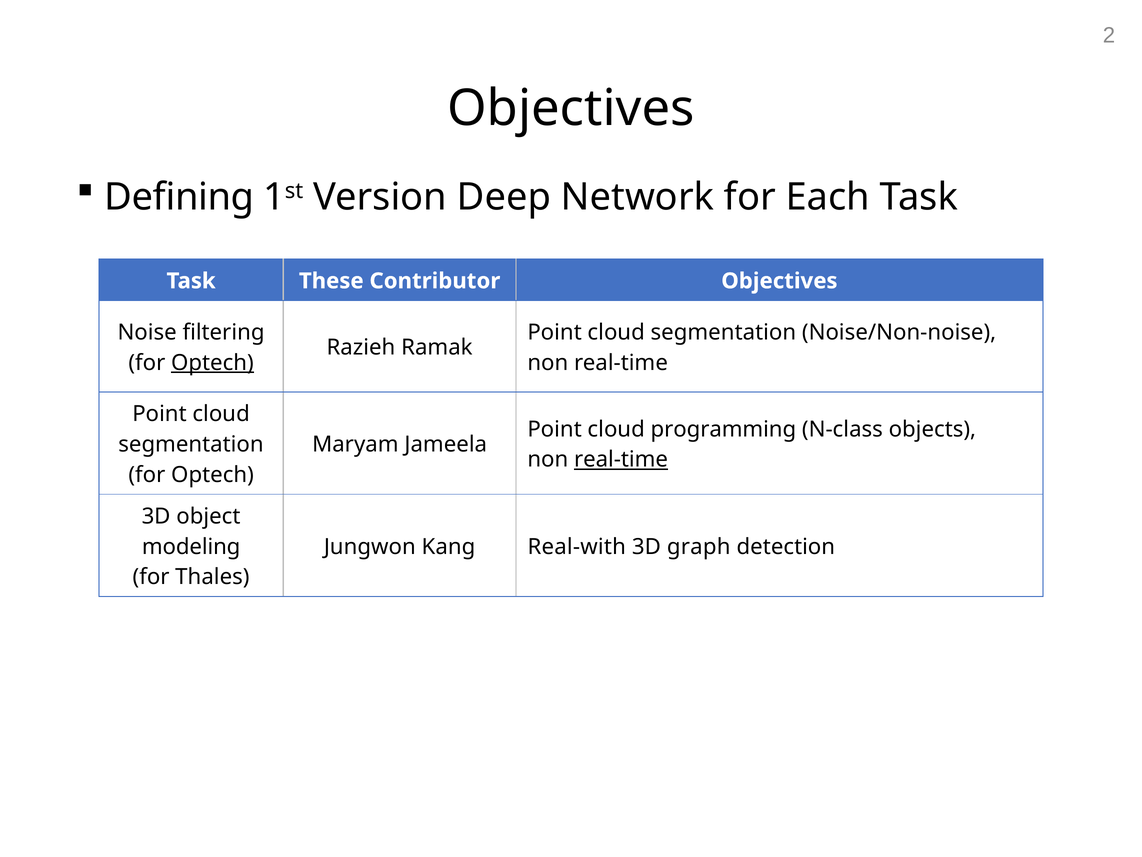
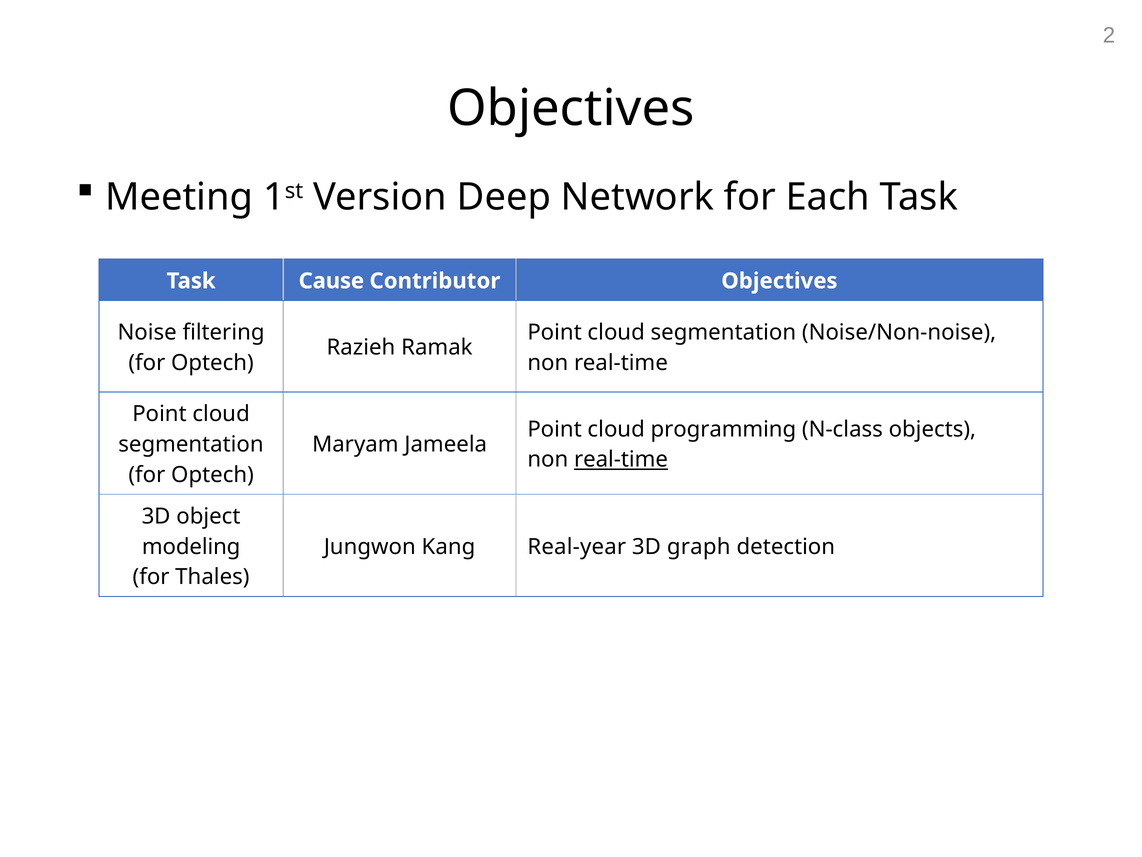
Defining: Defining -> Meeting
These: These -> Cause
Optech at (212, 363) underline: present -> none
Real-with: Real-with -> Real-year
